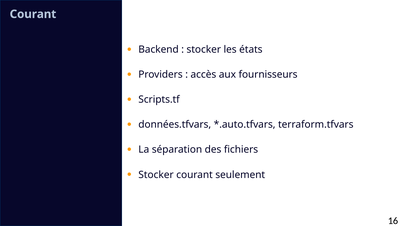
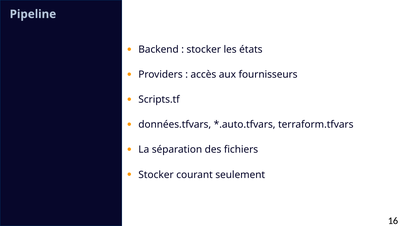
Courant at (33, 14): Courant -> Pipeline
